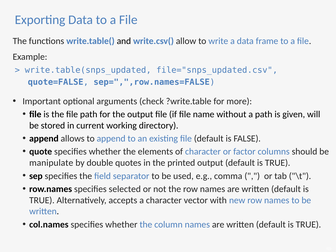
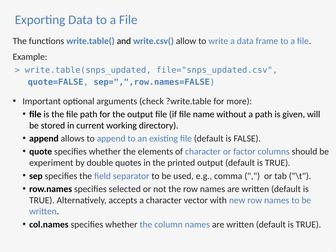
manipulate: manipulate -> experiment
